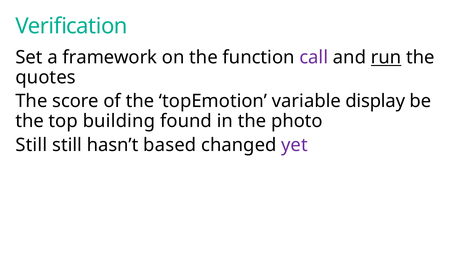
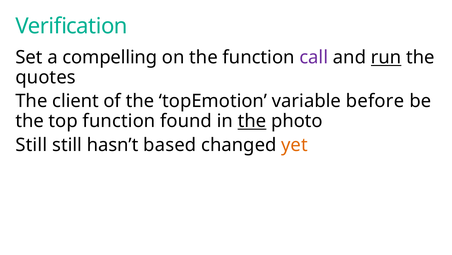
framework: framework -> compelling
score: score -> client
display: display -> before
top building: building -> function
the at (252, 121) underline: none -> present
yet colour: purple -> orange
